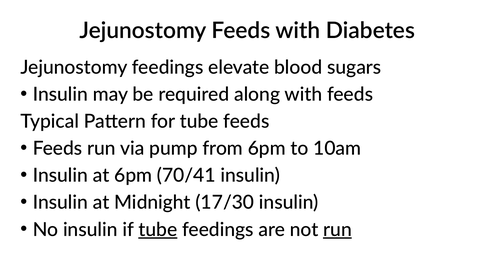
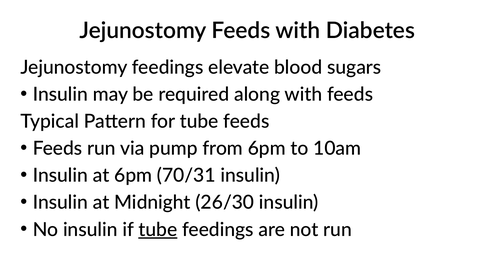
70/41: 70/41 -> 70/31
17/30: 17/30 -> 26/30
run at (337, 230) underline: present -> none
